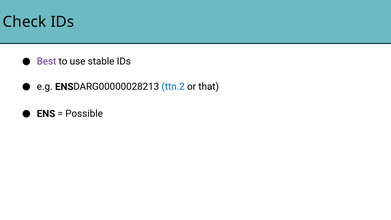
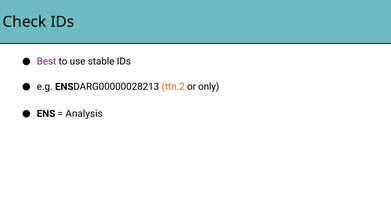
ttn.2 colour: blue -> orange
that: that -> only
Possible: Possible -> Analysis
